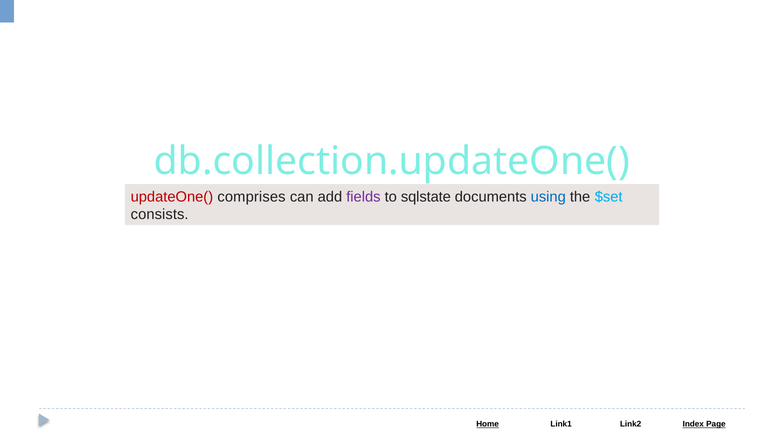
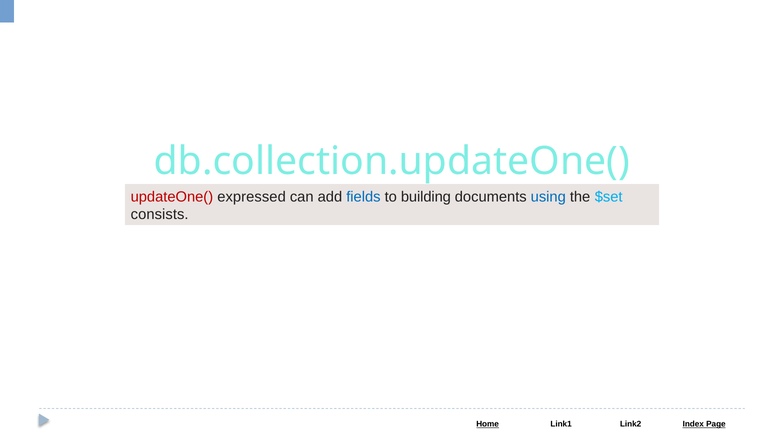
comprises: comprises -> expressed
fields colour: purple -> blue
sqlstate: sqlstate -> building
